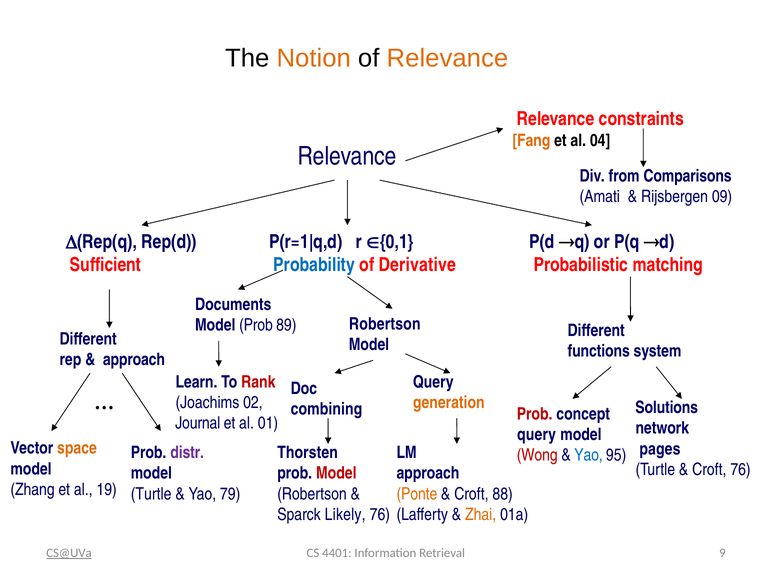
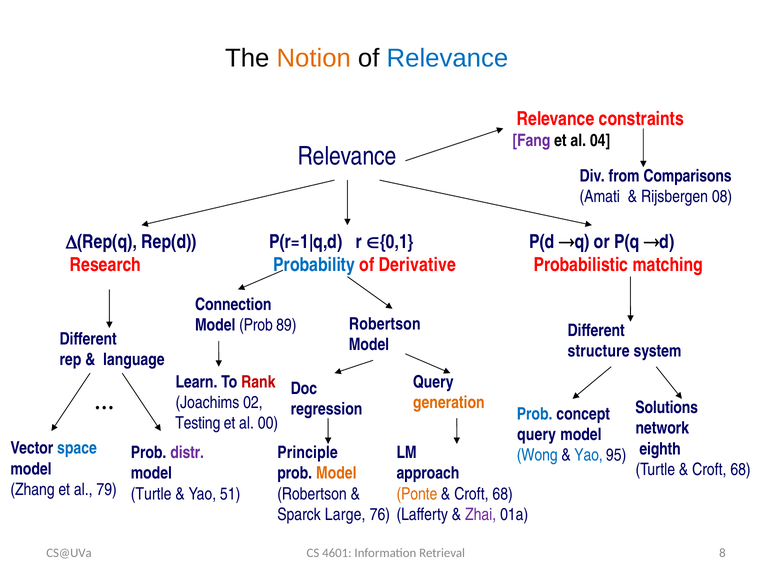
Relevance at (447, 58) colour: orange -> blue
Fang colour: orange -> purple
09: 09 -> 08
Sufficient: Sufficient -> Research
Documents: Documents -> Connection
functions: functions -> structure
approach at (134, 359): approach -> language
combining: combining -> regression
Prob at (535, 414) colour: red -> blue
Journal: Journal -> Testing
01: 01 -> 00
space colour: orange -> blue
pages: pages -> eighth
Thorsten: Thorsten -> Principle
Wong colour: red -> blue
76 at (741, 469): 76 -> 68
Model at (336, 473) colour: red -> orange
19: 19 -> 79
79: 79 -> 51
88 at (503, 494): 88 -> 68
Likely: Likely -> Large
Zhai colour: orange -> purple
4401: 4401 -> 4601
9: 9 -> 8
CS@UVa underline: present -> none
